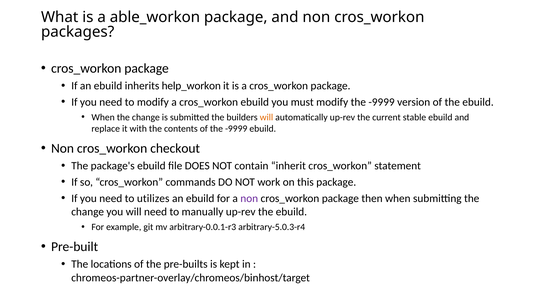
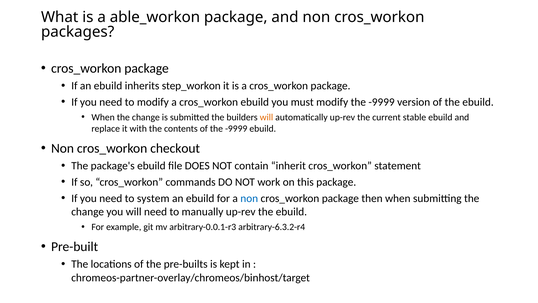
help_workon: help_workon -> step_workon
utilizes: utilizes -> system
non at (249, 198) colour: purple -> blue
arbitrary-5.0.3-r4: arbitrary-5.0.3-r4 -> arbitrary-6.3.2-r4
